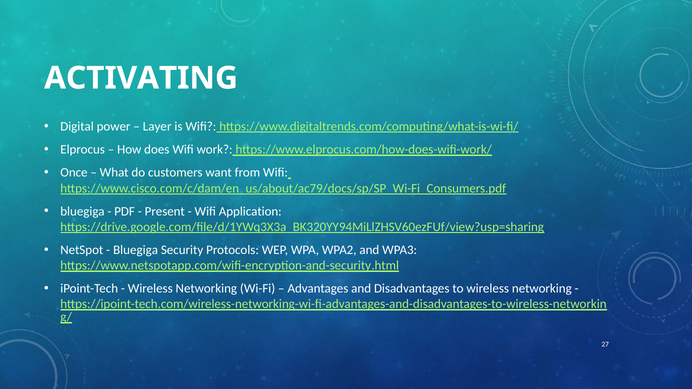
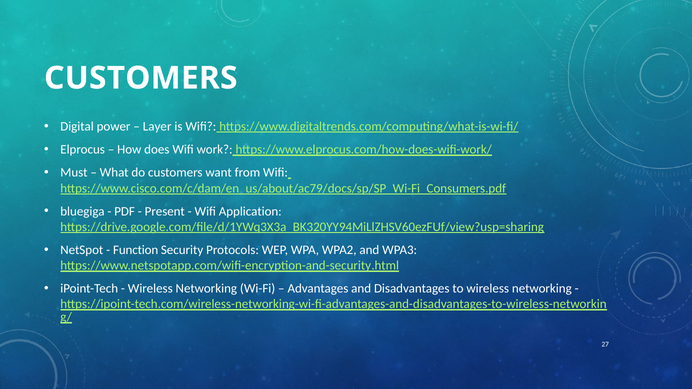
ACTIVATING at (141, 78): ACTIVATING -> CUSTOMERS
Once: Once -> Must
Bluegiga at (136, 250): Bluegiga -> Function
